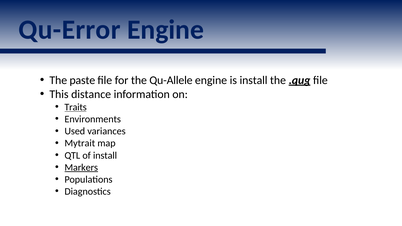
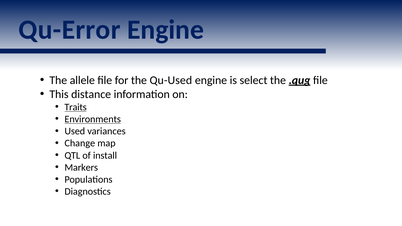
paste: paste -> allele
Qu-Allele: Qu-Allele -> Qu-Used
is install: install -> select
Environments underline: none -> present
Mytrait: Mytrait -> Change
Markers underline: present -> none
